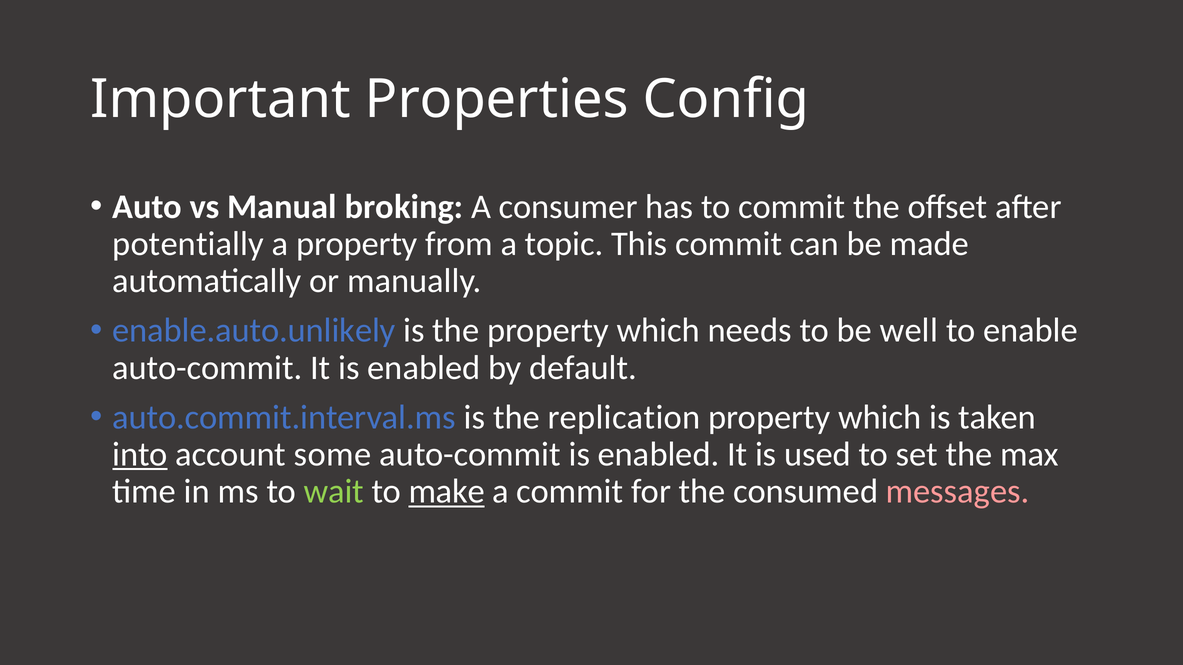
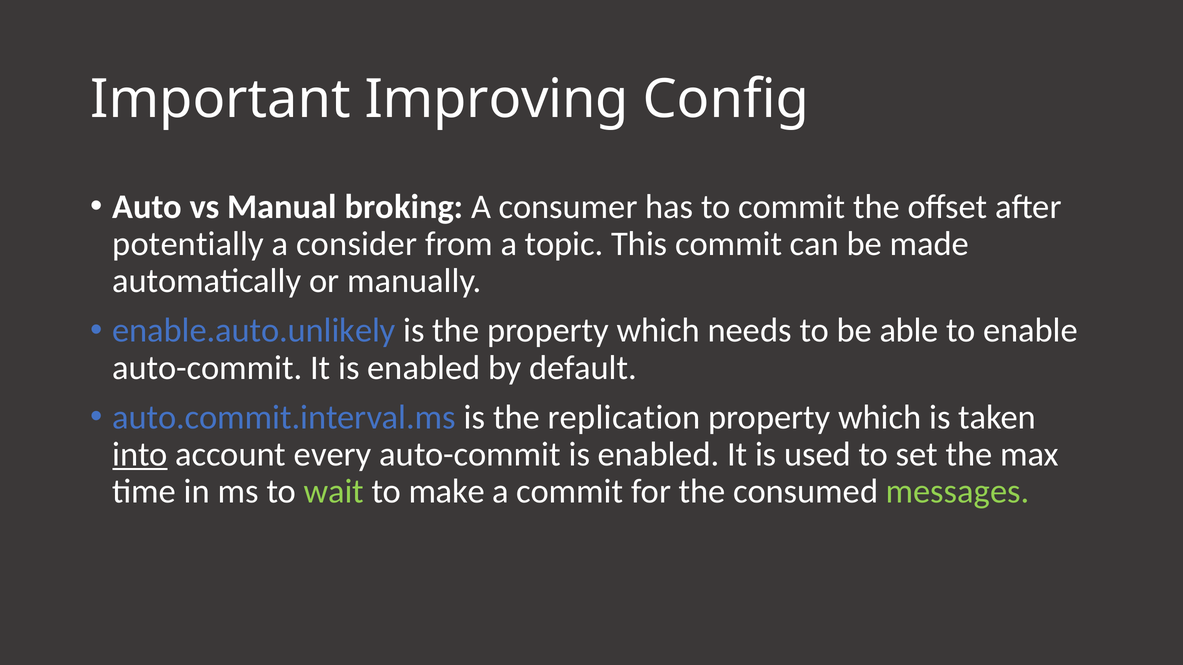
Properties: Properties -> Improving
a property: property -> consider
well: well -> able
some: some -> every
make underline: present -> none
messages colour: pink -> light green
